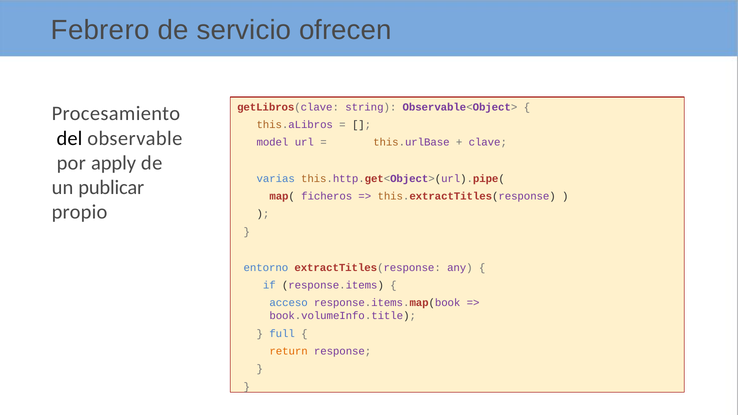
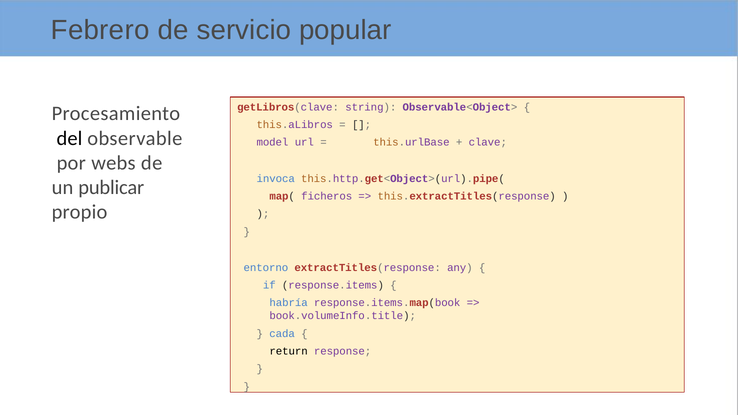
ofrecen: ofrecen -> popular
apply: apply -> webs
varias: varias -> invoca
acceso: acceso -> habría
full: full -> cada
return colour: orange -> black
